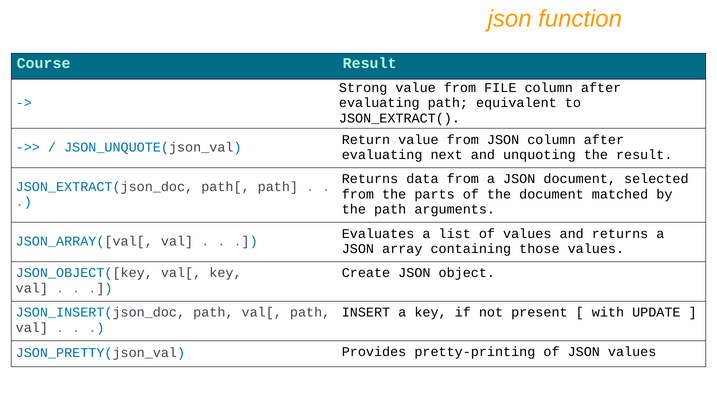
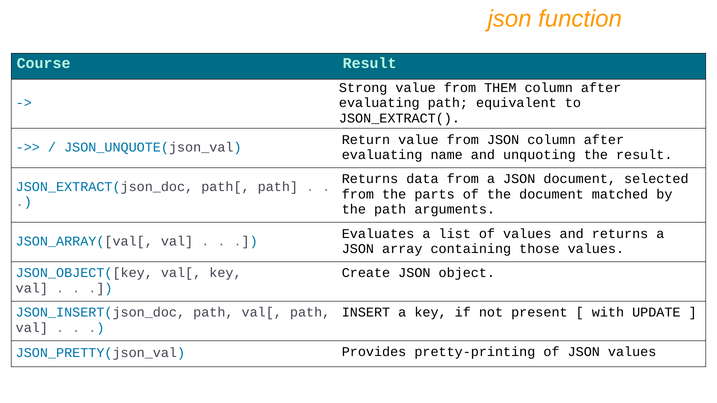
FILE: FILE -> THEM
next: next -> name
